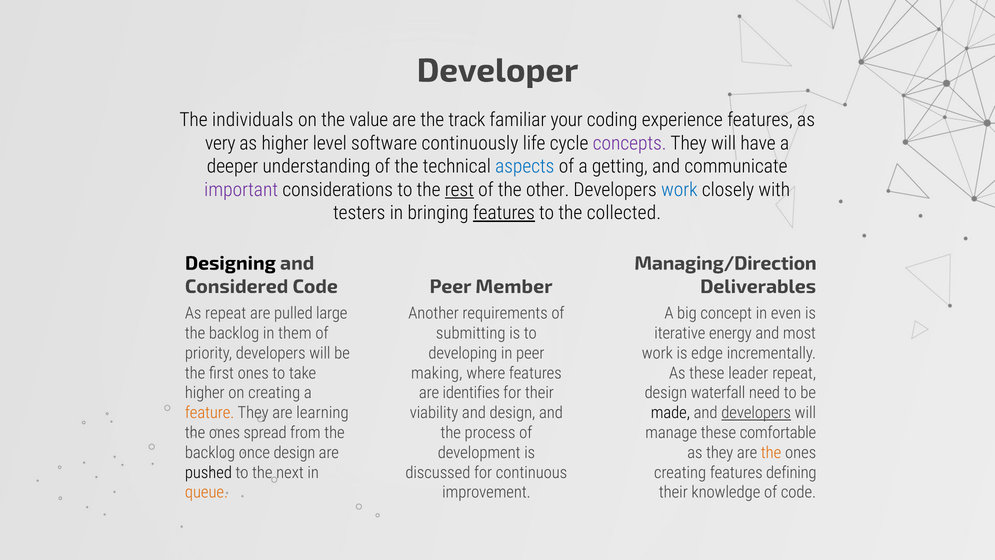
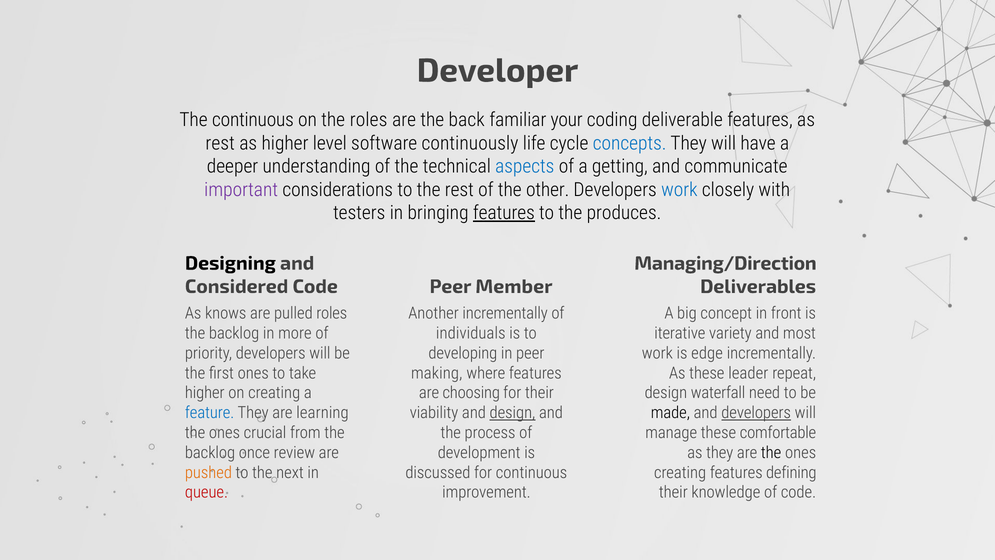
The individuals: individuals -> continuous
the value: value -> roles
track: track -> back
experience: experience -> deliverable
very at (220, 143): very -> rest
concepts colour: purple -> blue
rest at (459, 190) underline: present -> none
collected: collected -> produces
As repeat: repeat -> knows
pulled large: large -> roles
Another requirements: requirements -> incrementally
even: even -> front
them: them -> more
submitting: submitting -> individuals
energy: energy -> variety
identifies: identifies -> choosing
feature colour: orange -> blue
design at (512, 413) underline: none -> present
spread: spread -> crucial
once design: design -> review
the at (771, 452) colour: orange -> black
pushed colour: black -> orange
queue colour: orange -> red
